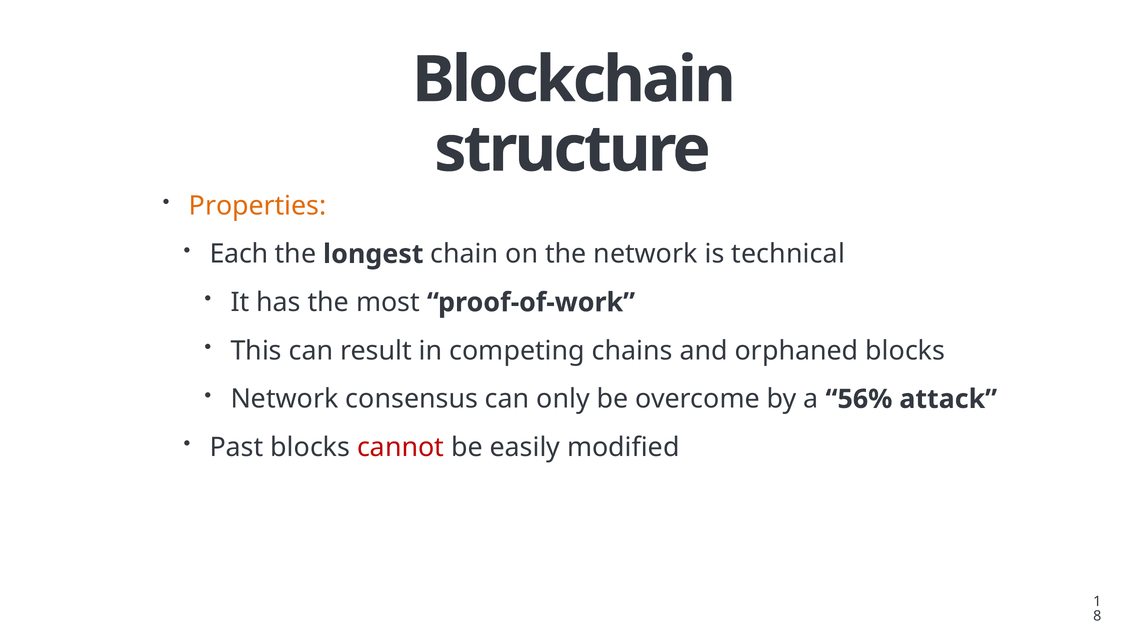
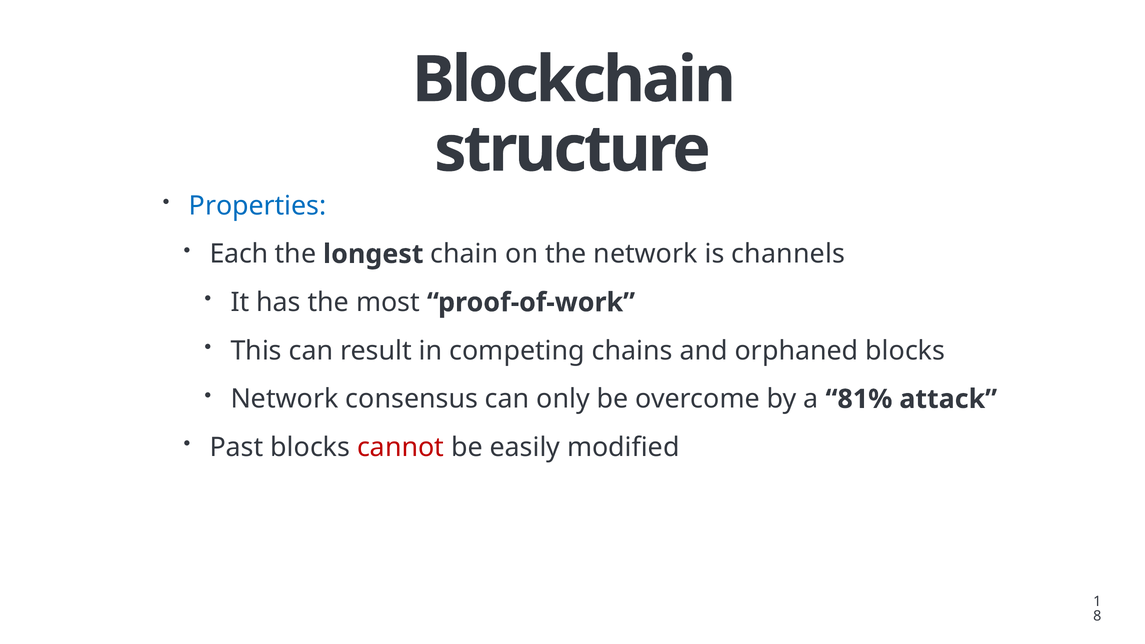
Properties colour: orange -> blue
technical: technical -> channels
56%: 56% -> 81%
